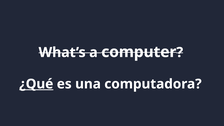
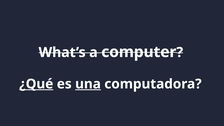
una underline: none -> present
